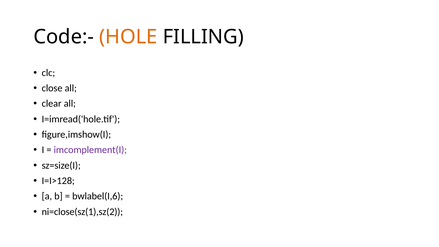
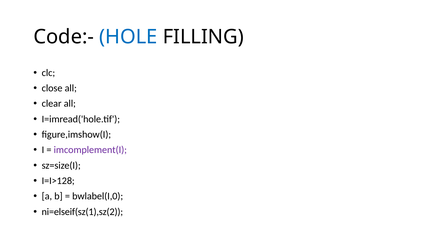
HOLE colour: orange -> blue
bwlabel(I,6: bwlabel(I,6 -> bwlabel(I,0
ni=close(sz(1),sz(2: ni=close(sz(1),sz(2 -> ni=elseif(sz(1),sz(2
